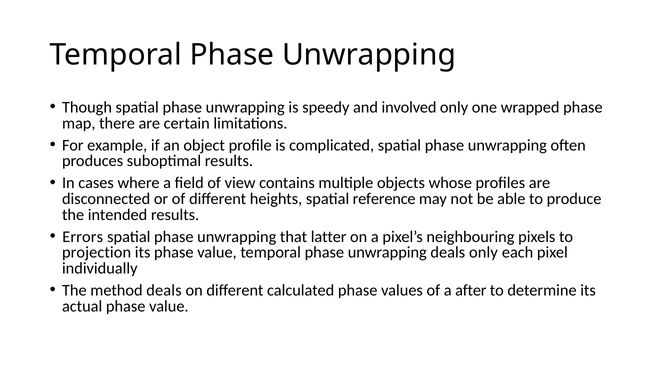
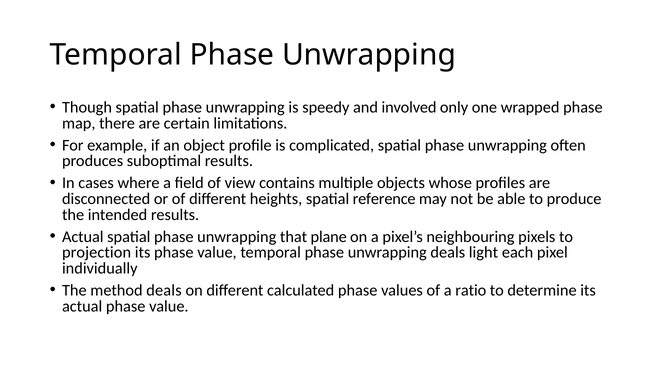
Errors at (83, 237): Errors -> Actual
latter: latter -> plane
deals only: only -> light
after: after -> ratio
